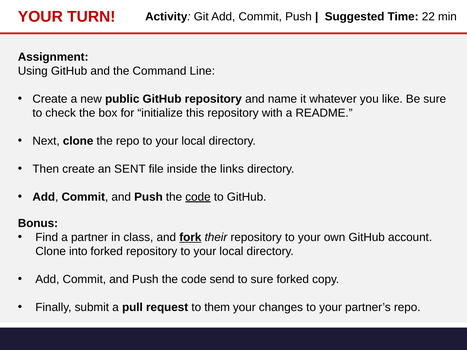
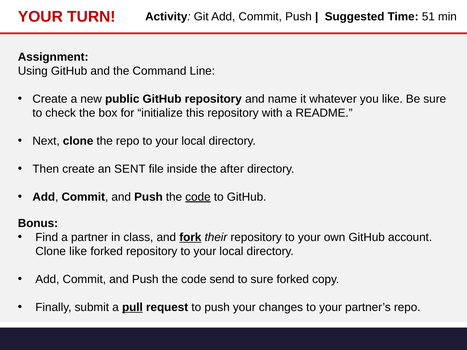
22: 22 -> 51
links: links -> after
Clone into: into -> like
pull underline: none -> present
to them: them -> push
